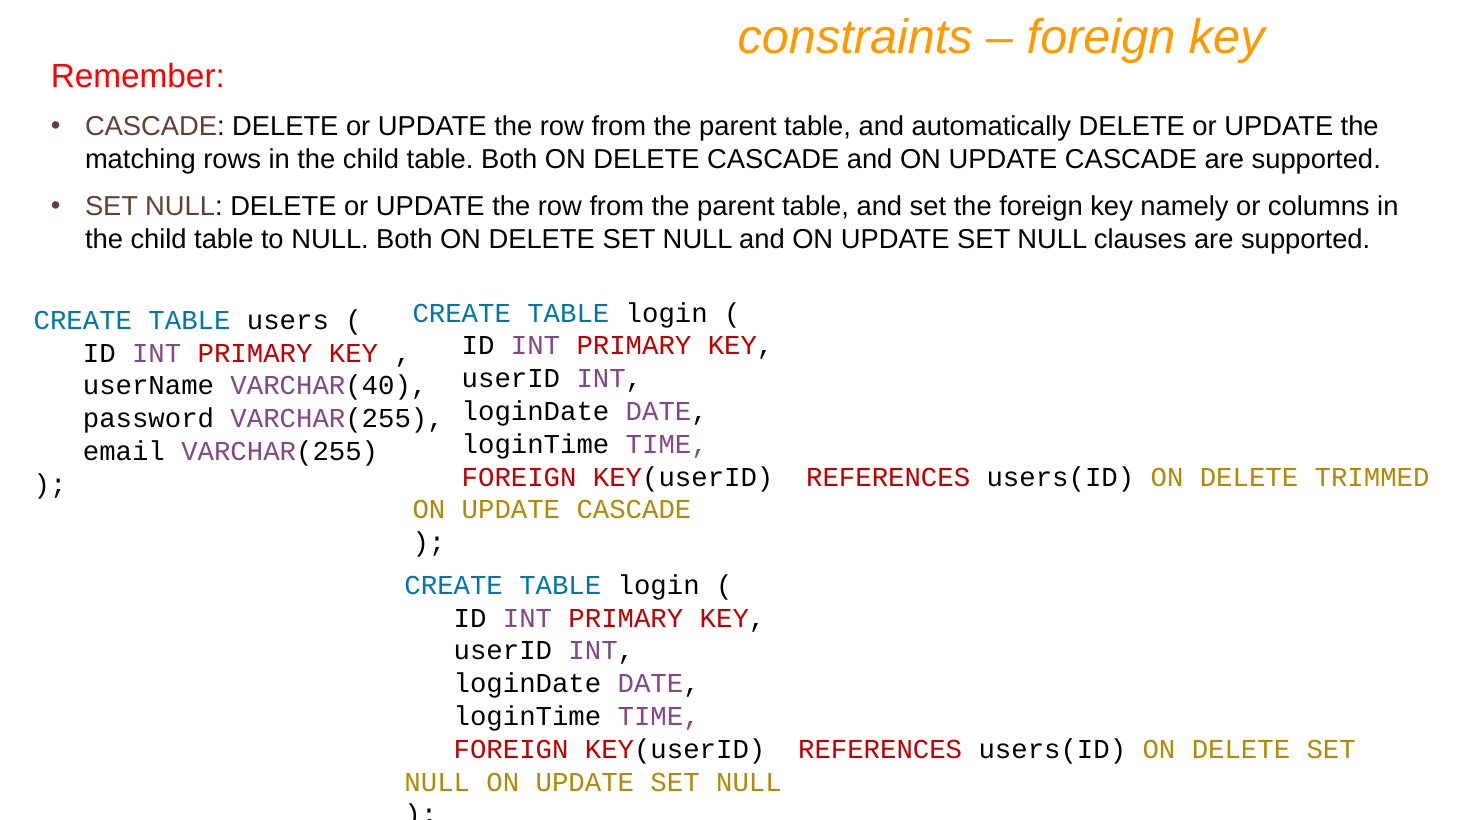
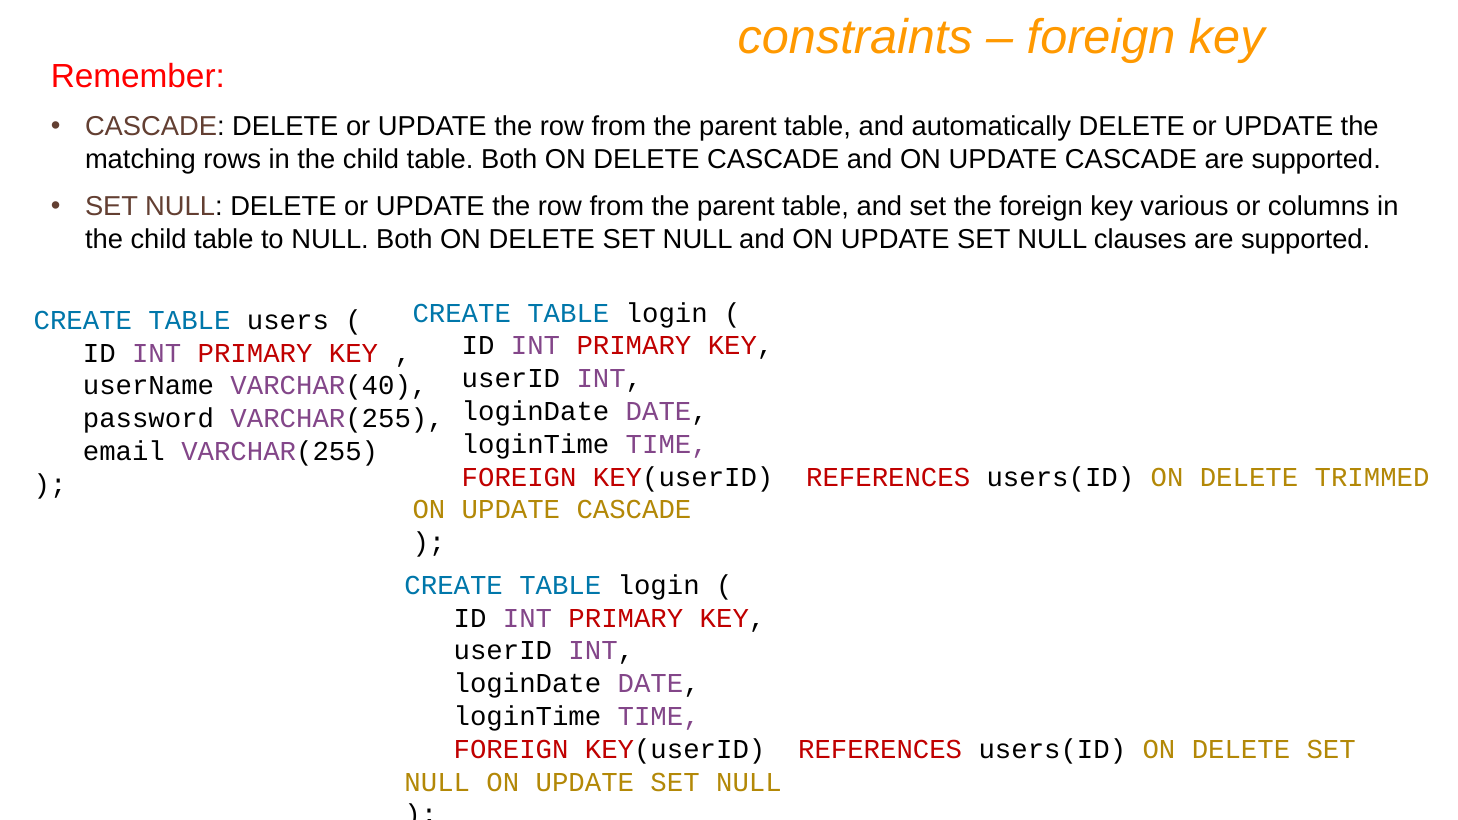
namely: namely -> various
